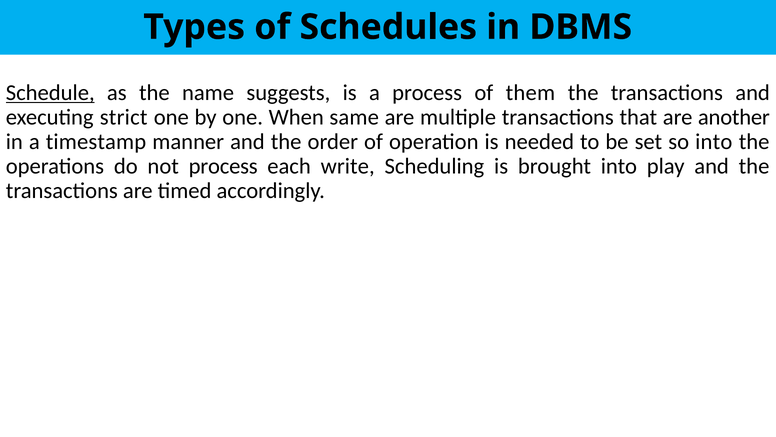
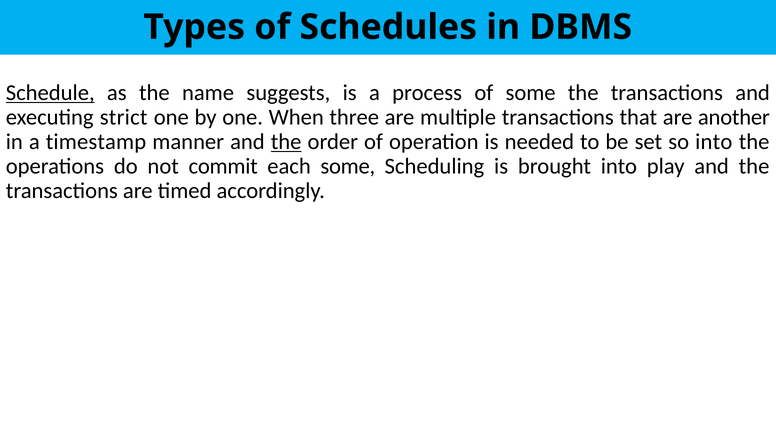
of them: them -> some
same: same -> three
the at (286, 142) underline: none -> present
not process: process -> commit
each write: write -> some
